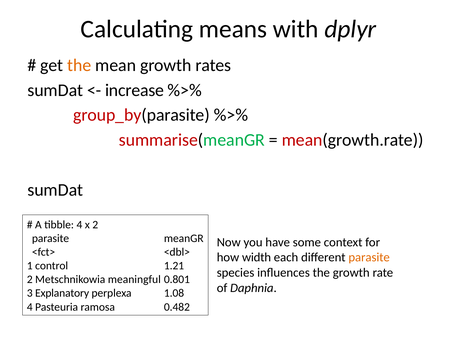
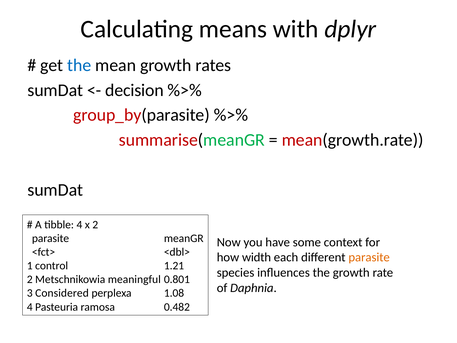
the at (79, 65) colour: orange -> blue
increase: increase -> decision
Explanatory: Explanatory -> Considered
